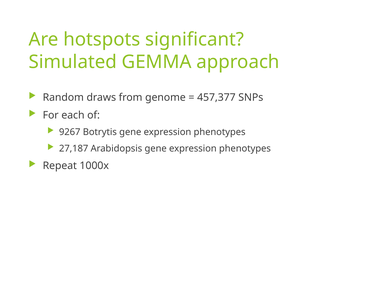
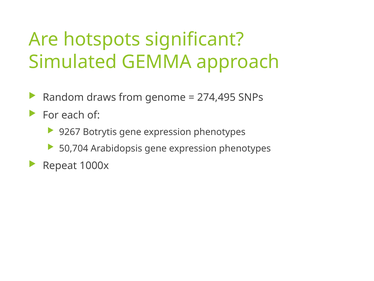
457,377: 457,377 -> 274,495
27,187: 27,187 -> 50,704
